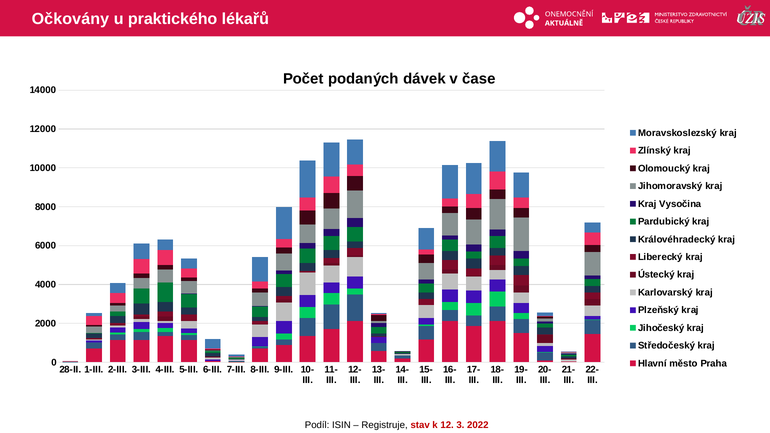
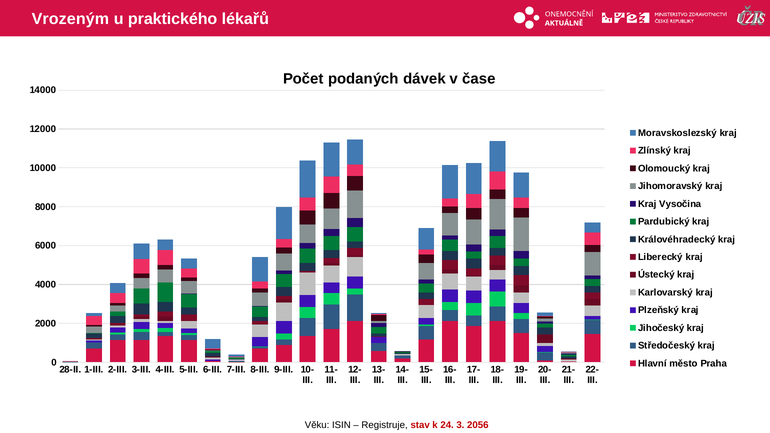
Očkovány: Očkovány -> Vrozeným
Podíl: Podíl -> Věku
12: 12 -> 24
2022: 2022 -> 2056
